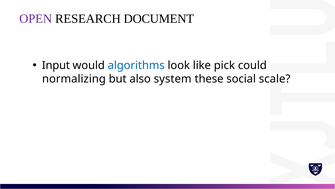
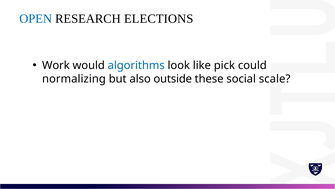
OPEN colour: purple -> blue
DOCUMENT: DOCUMENT -> ELECTIONS
Input: Input -> Work
system: system -> outside
